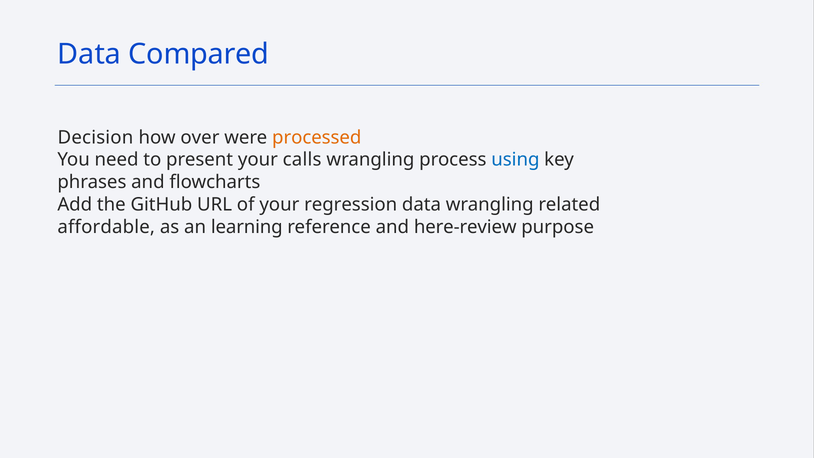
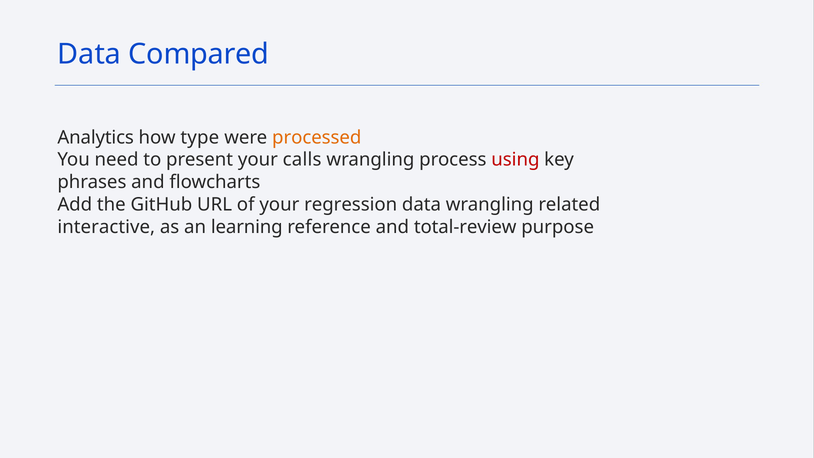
Decision: Decision -> Analytics
over: over -> type
using colour: blue -> red
affordable: affordable -> interactive
here-review: here-review -> total-review
